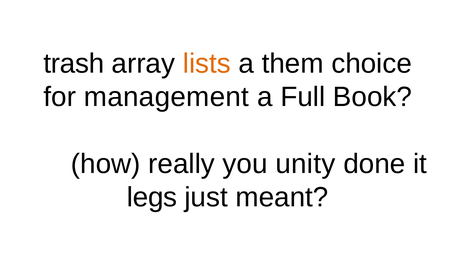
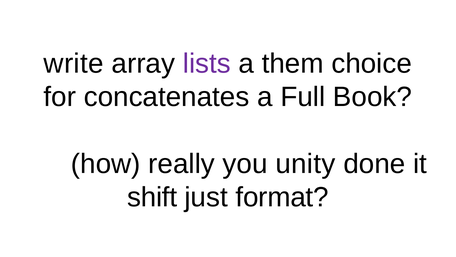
trash: trash -> write
lists colour: orange -> purple
management: management -> concatenates
legs: legs -> shift
meant: meant -> format
